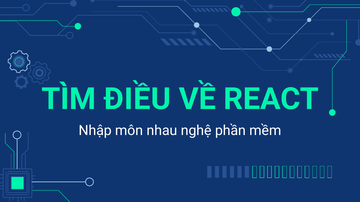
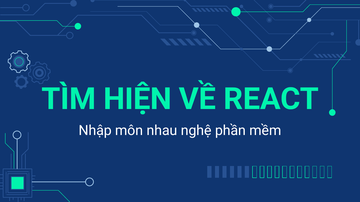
ĐIỀU: ĐIỀU -> HIỆN
